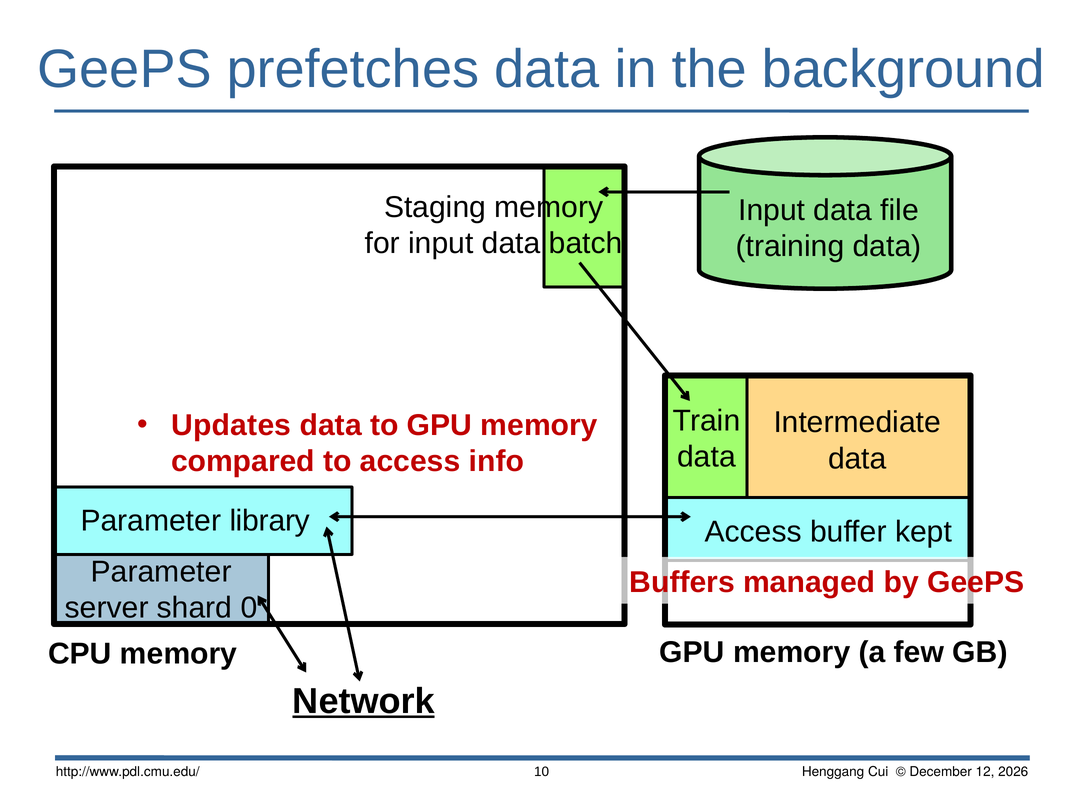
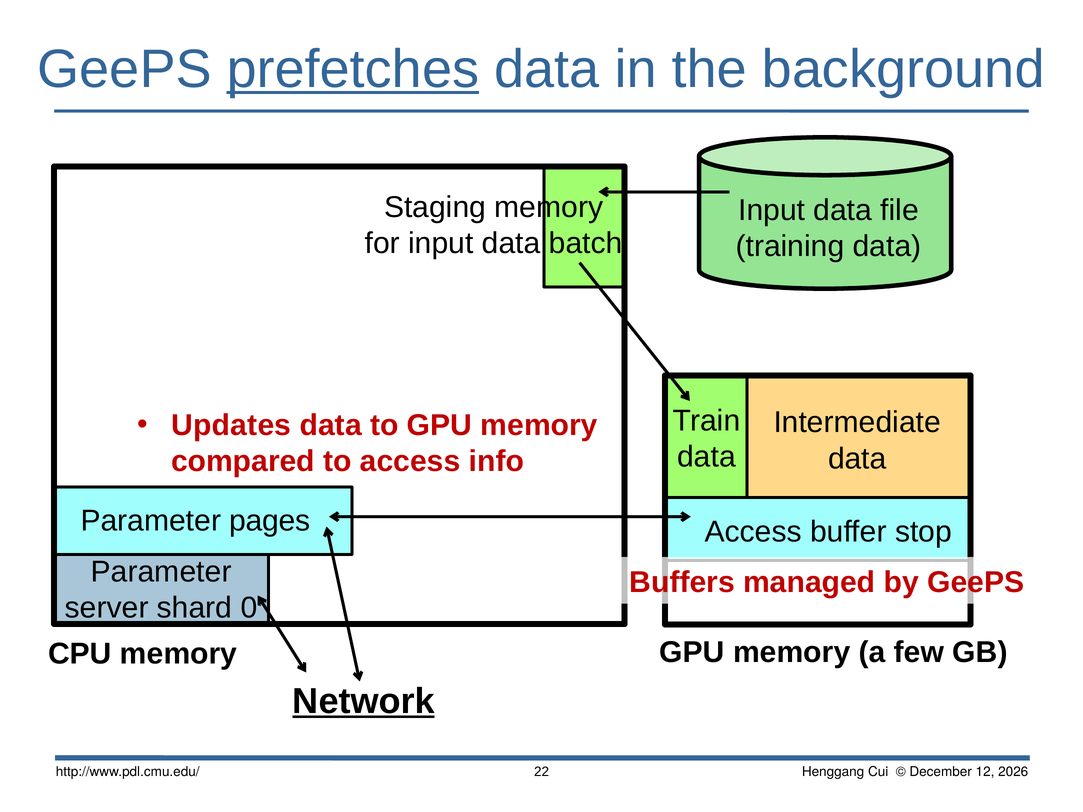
prefetches underline: none -> present
library: library -> pages
kept: kept -> stop
10: 10 -> 22
